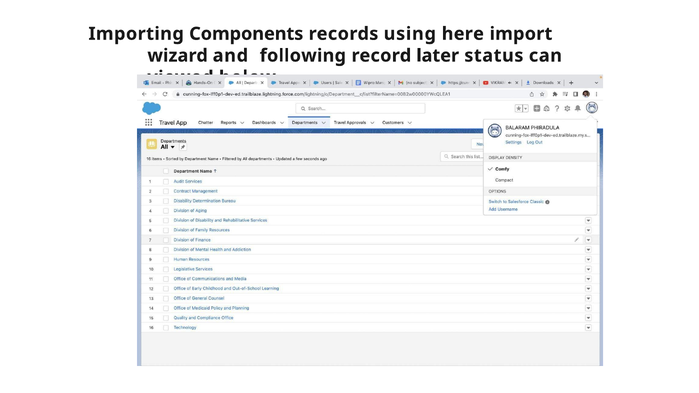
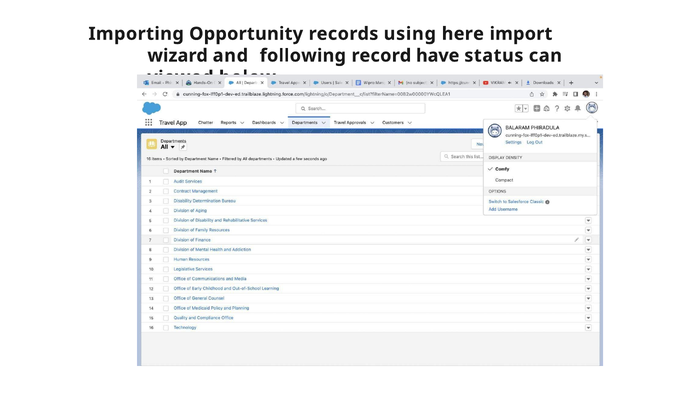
Components: Components -> Opportunity
later: later -> have
